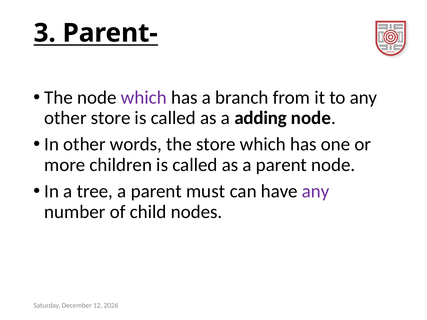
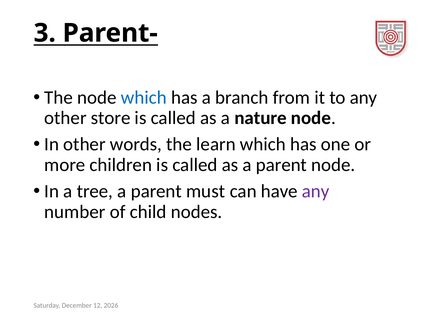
which at (144, 98) colour: purple -> blue
adding: adding -> nature
the store: store -> learn
